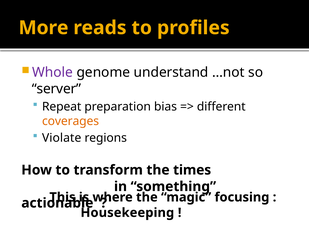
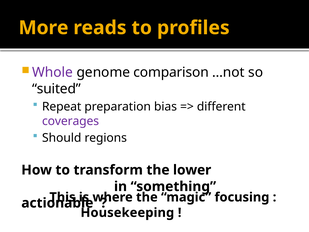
understand: understand -> comparison
server: server -> suited
coverages colour: orange -> purple
Violate: Violate -> Should
times: times -> lower
